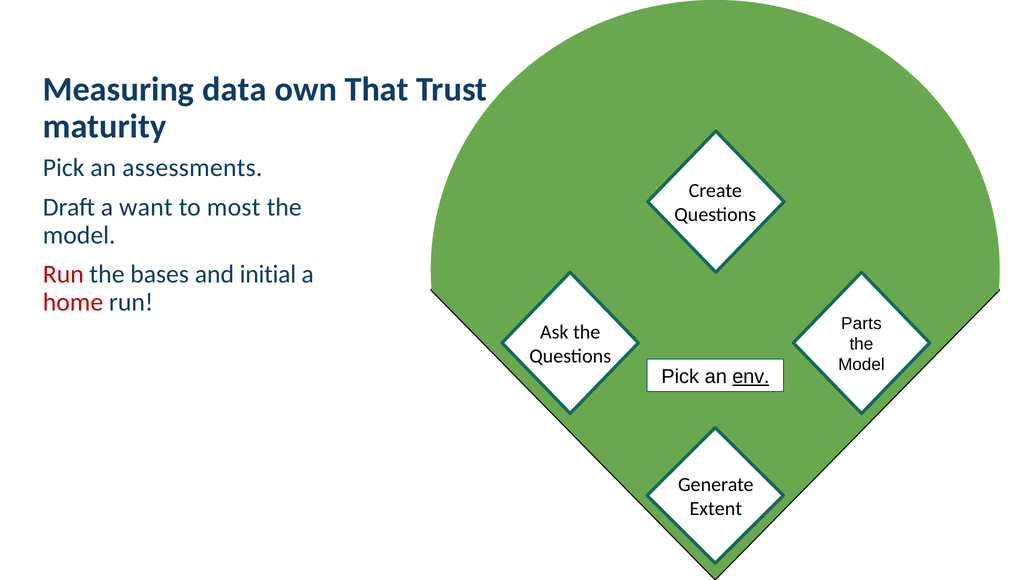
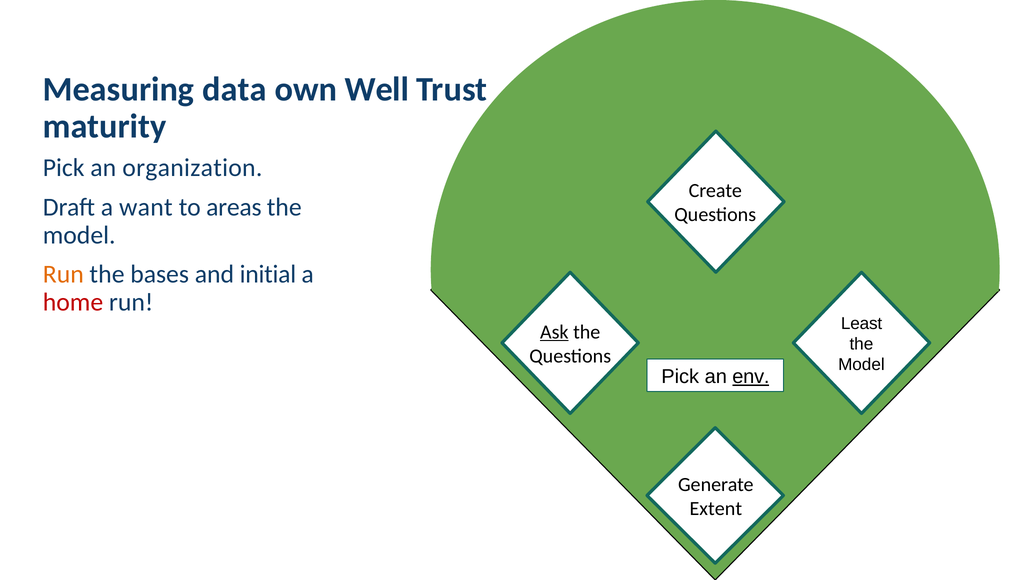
That: That -> Well
assessments: assessments -> organization
most: most -> areas
Run at (63, 274) colour: red -> orange
Parts: Parts -> Least
Ask underline: none -> present
